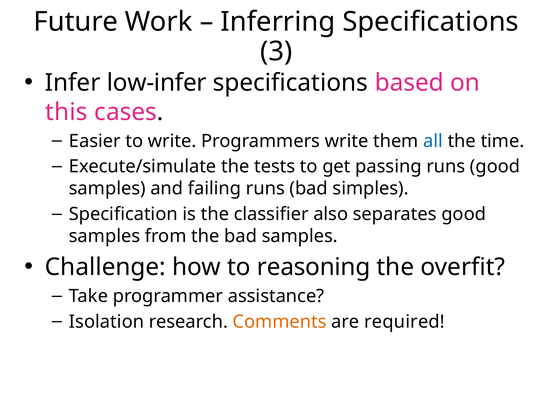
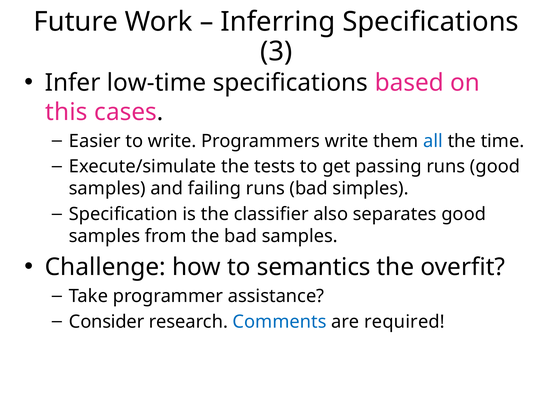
low-infer: low-infer -> low-time
reasoning: reasoning -> semantics
Isolation: Isolation -> Consider
Comments colour: orange -> blue
